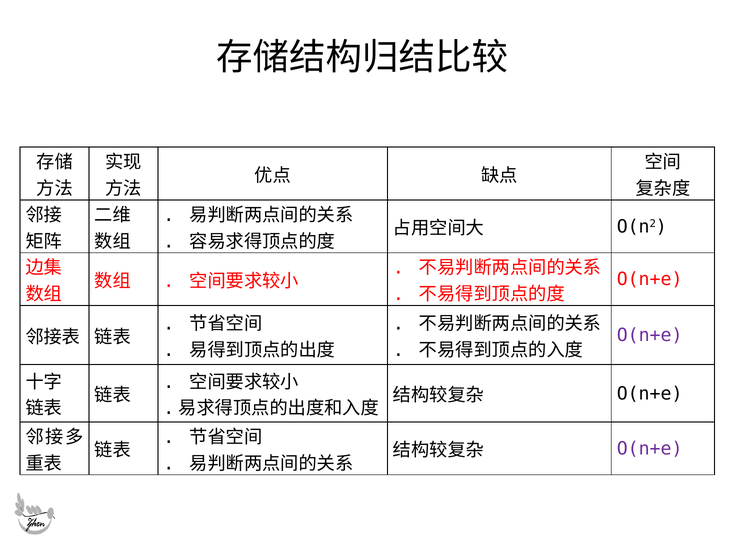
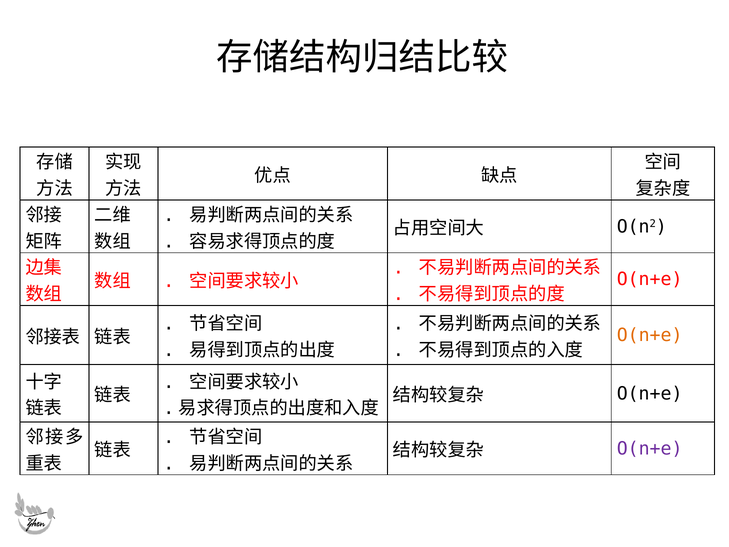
O(n+e at (650, 335) colour: purple -> orange
